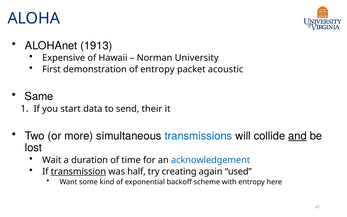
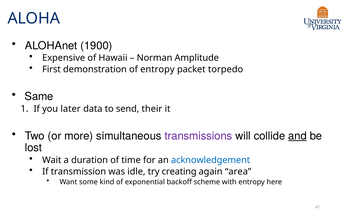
1913: 1913 -> 1900
University: University -> Amplitude
acoustic: acoustic -> torpedo
start: start -> later
transmissions colour: blue -> purple
transmission underline: present -> none
half: half -> idle
used: used -> area
